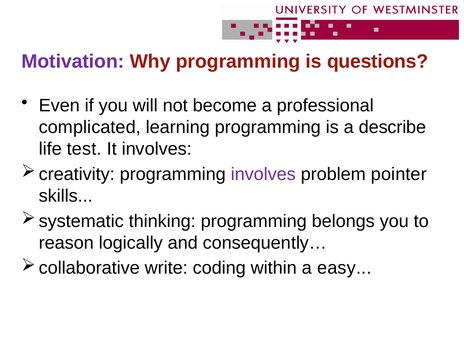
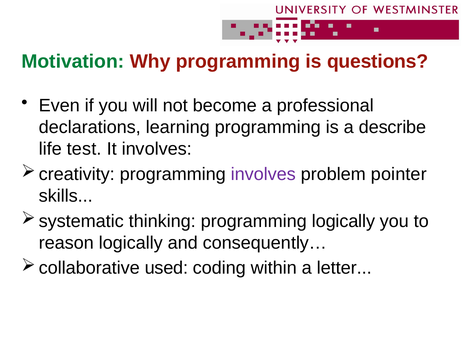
Motivation colour: purple -> green
complicated: complicated -> declarations
programming belongs: belongs -> logically
write: write -> used
easy: easy -> letter
